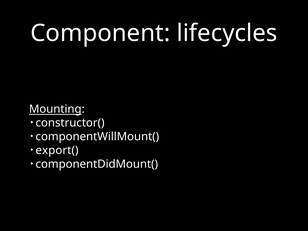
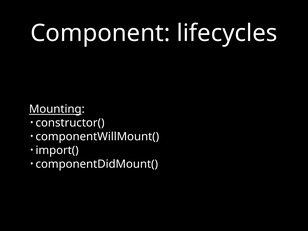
export(: export( -> import(
